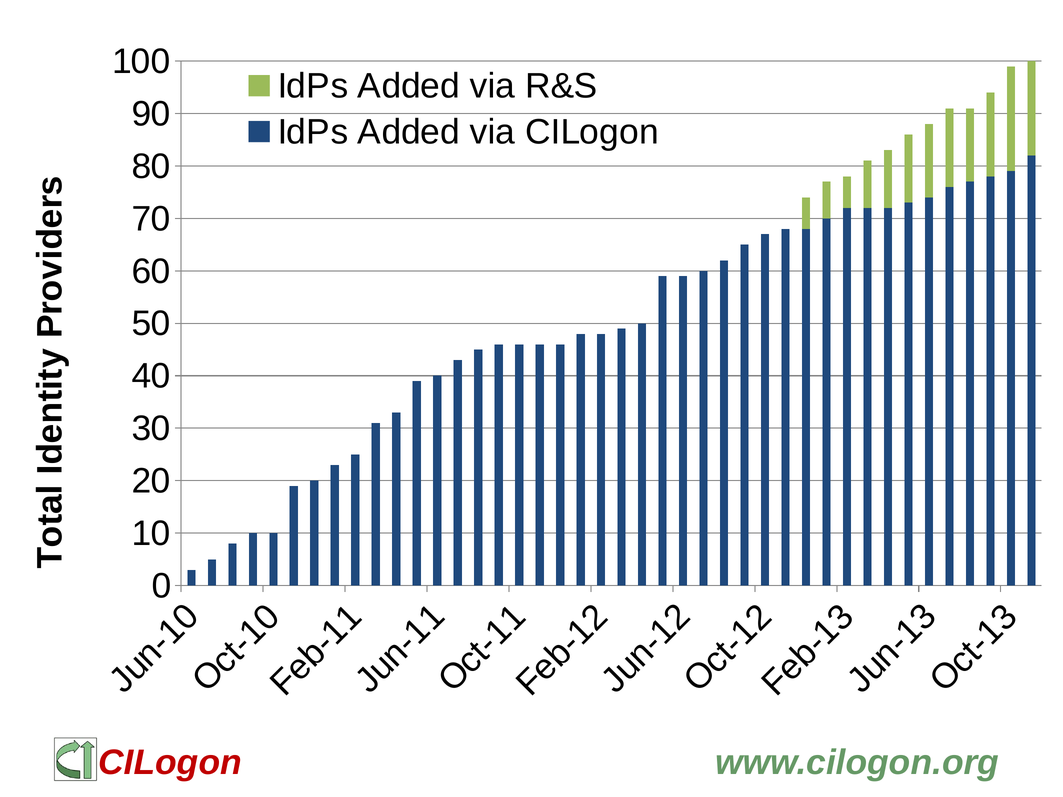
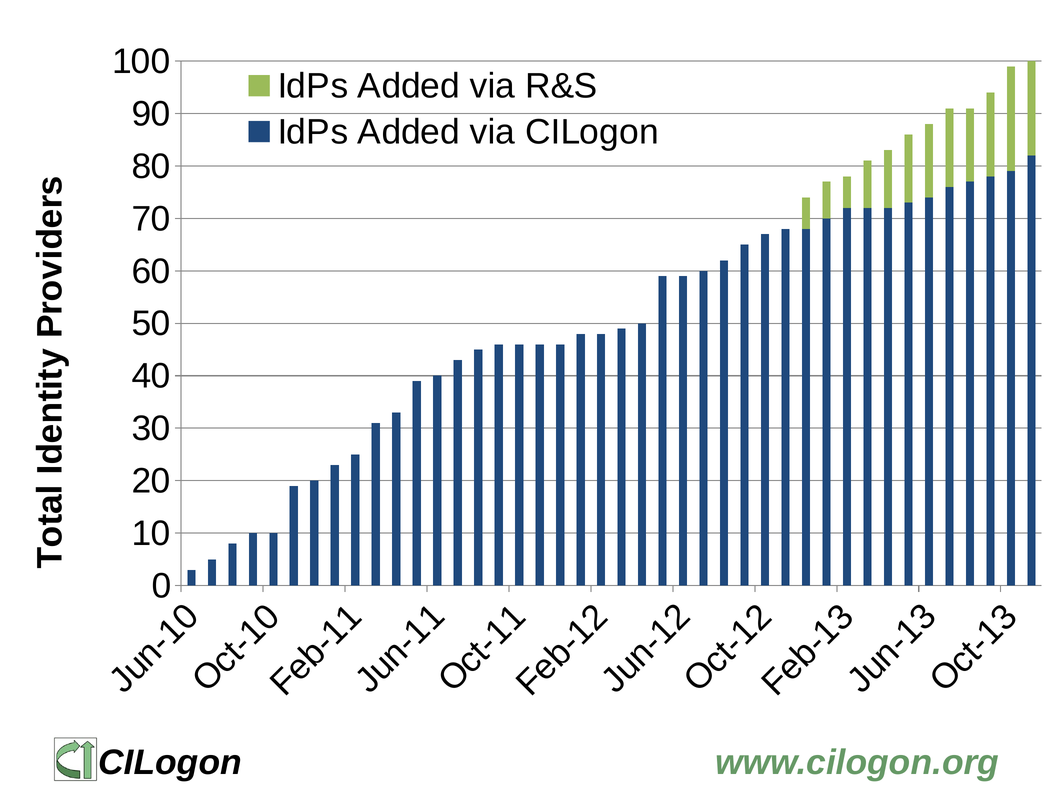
CILogon at (170, 763) colour: red -> black
